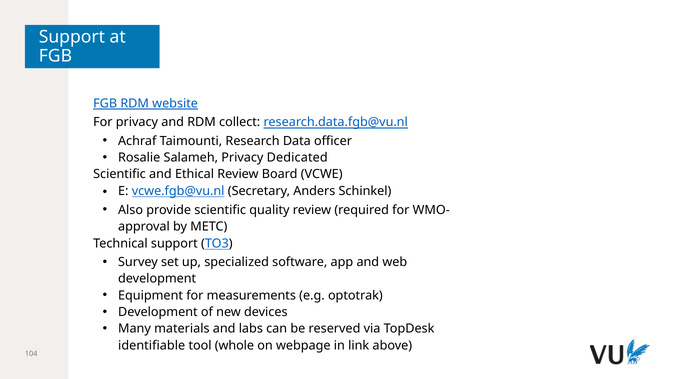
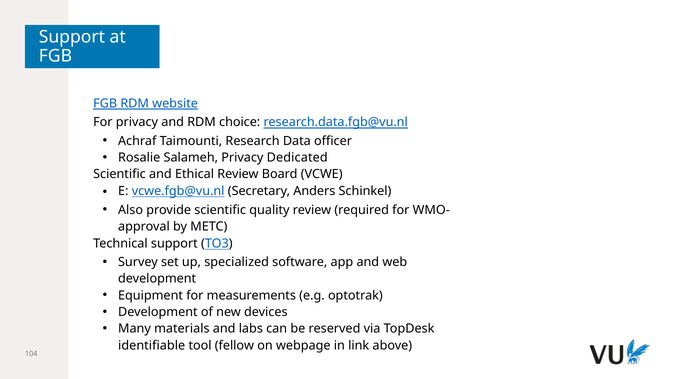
collect: collect -> choice
whole: whole -> fellow
